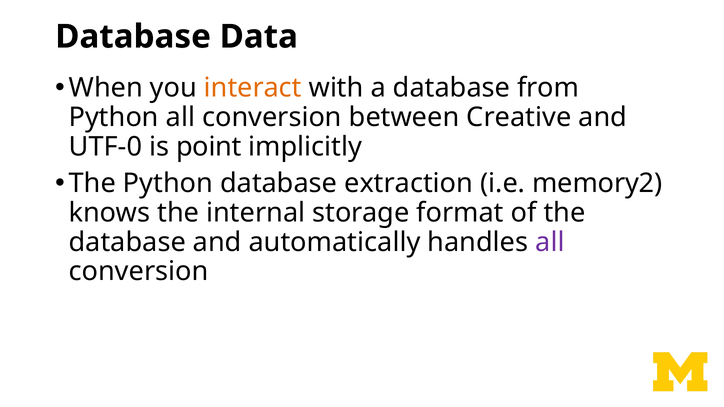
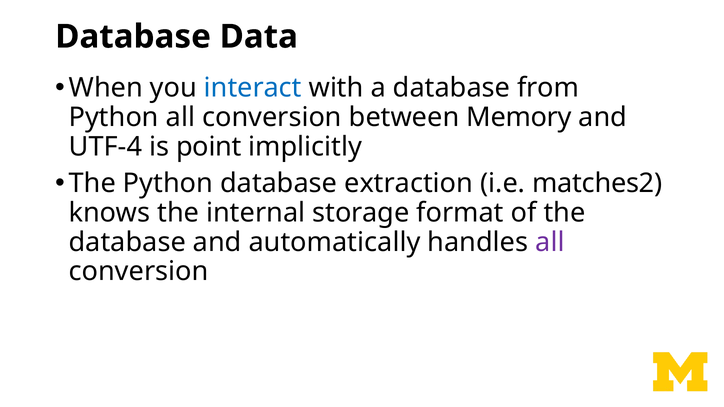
interact colour: orange -> blue
Creative: Creative -> Memory
UTF-0: UTF-0 -> UTF-4
memory2: memory2 -> matches2
